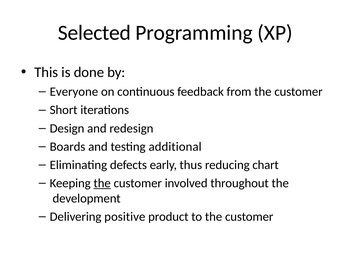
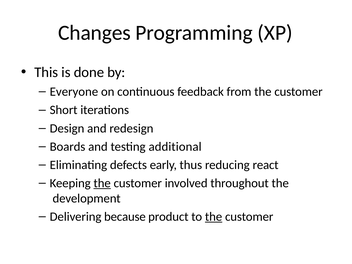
Selected: Selected -> Changes
chart: chart -> react
positive: positive -> because
the at (214, 217) underline: none -> present
